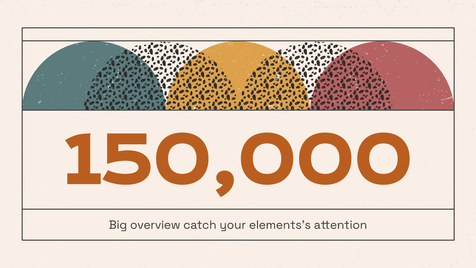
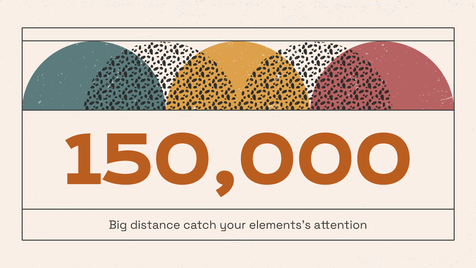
overview: overview -> distance
